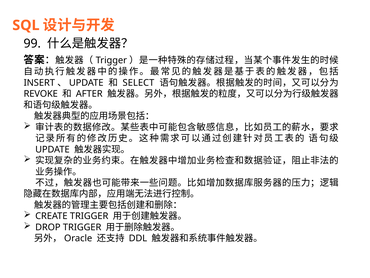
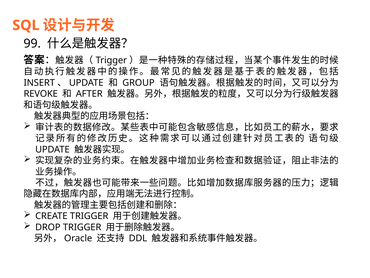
SELECT: SELECT -> GROUP
